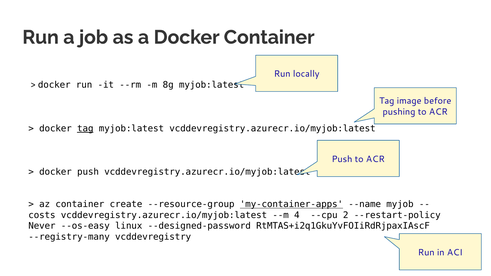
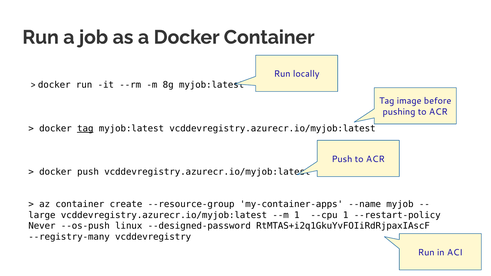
my-container-apps underline: present -> none
costs: costs -> large
--m 4: 4 -> 1
--cpu 2: 2 -> 1
--os-easy: --os-easy -> --os-push
